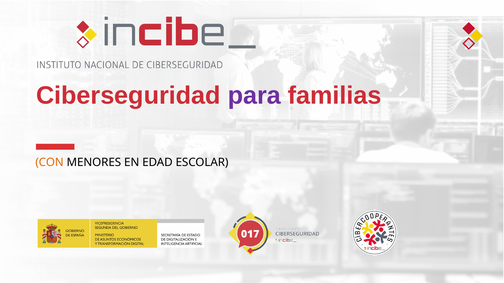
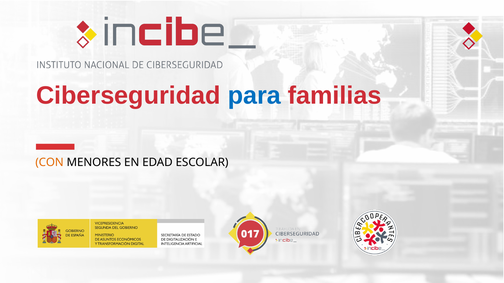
para colour: purple -> blue
